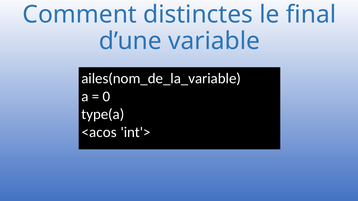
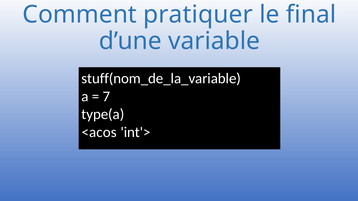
distinctes: distinctes -> pratiquer
ailes(nom_de_la_variable: ailes(nom_de_la_variable -> stuff(nom_de_la_variable
0: 0 -> 7
